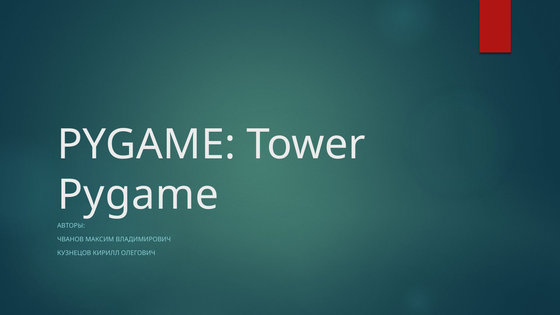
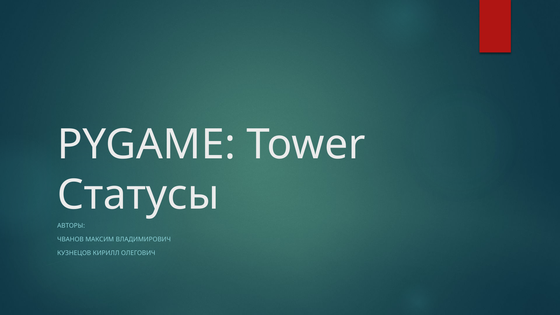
Pygame at (138, 195): Pygame -> Статусы
